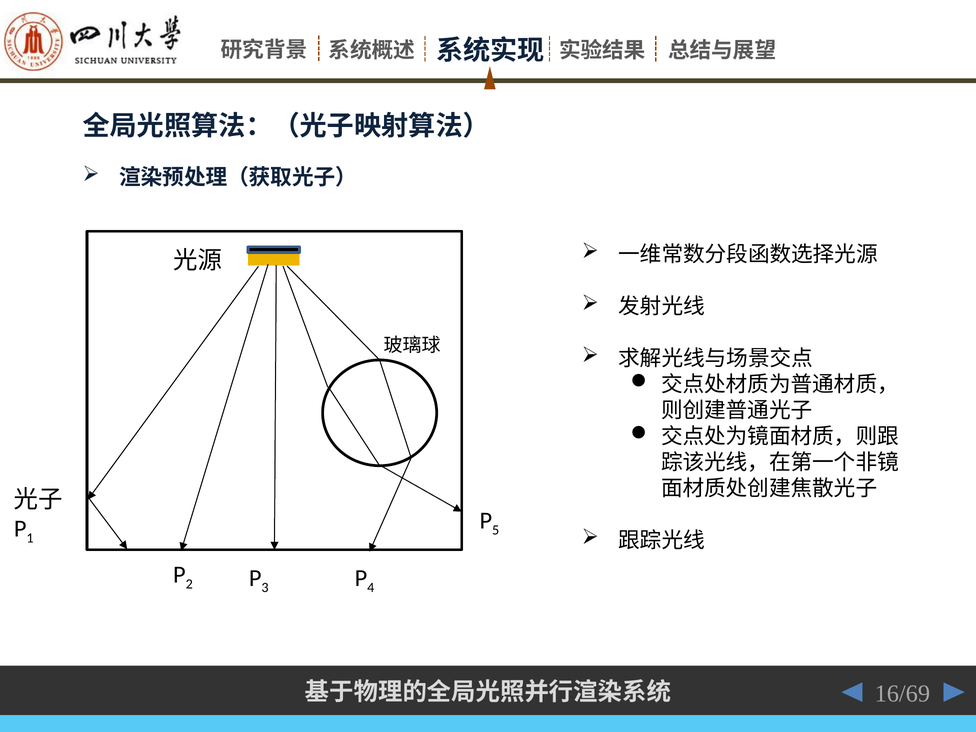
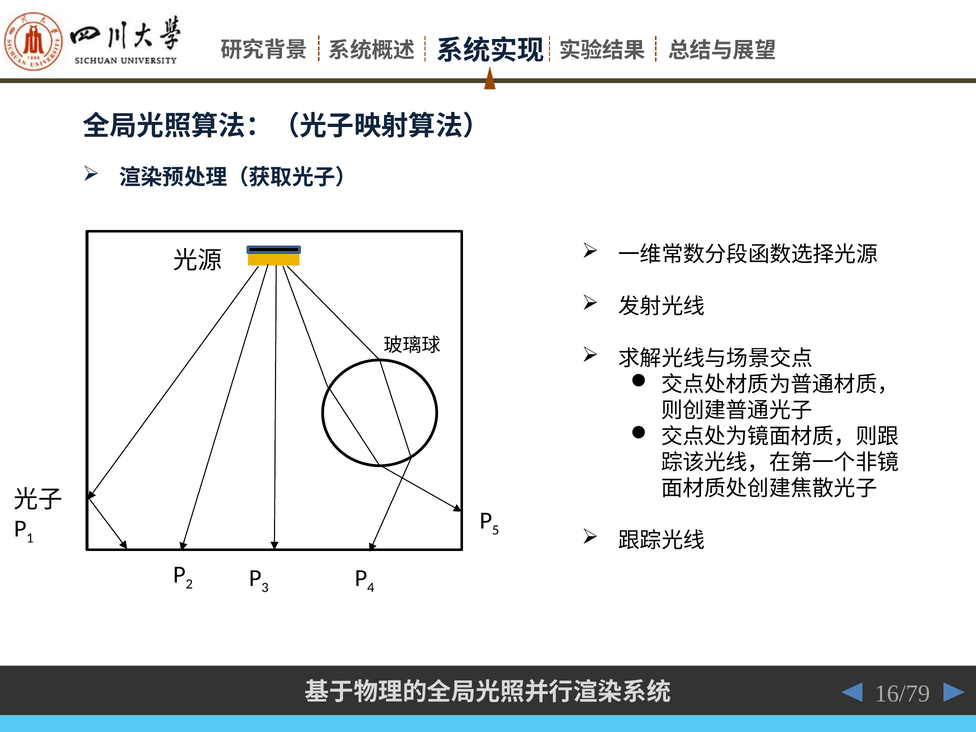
16/69: 16/69 -> 16/79
